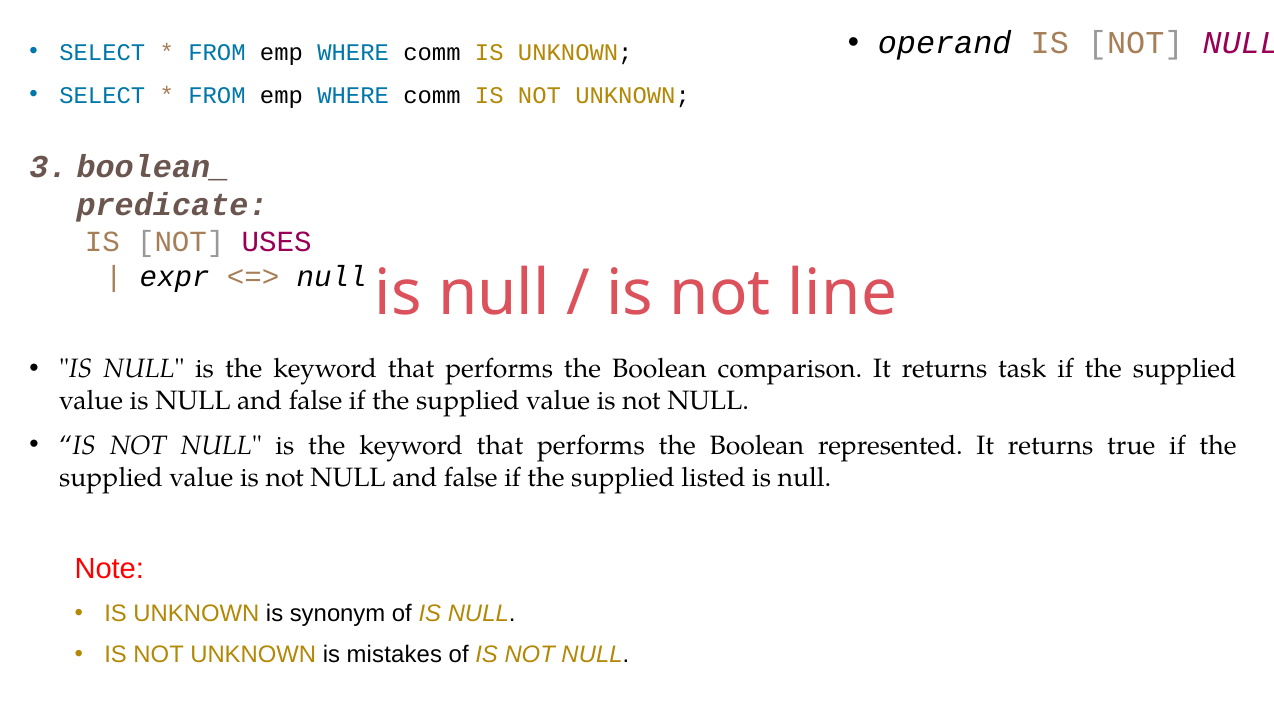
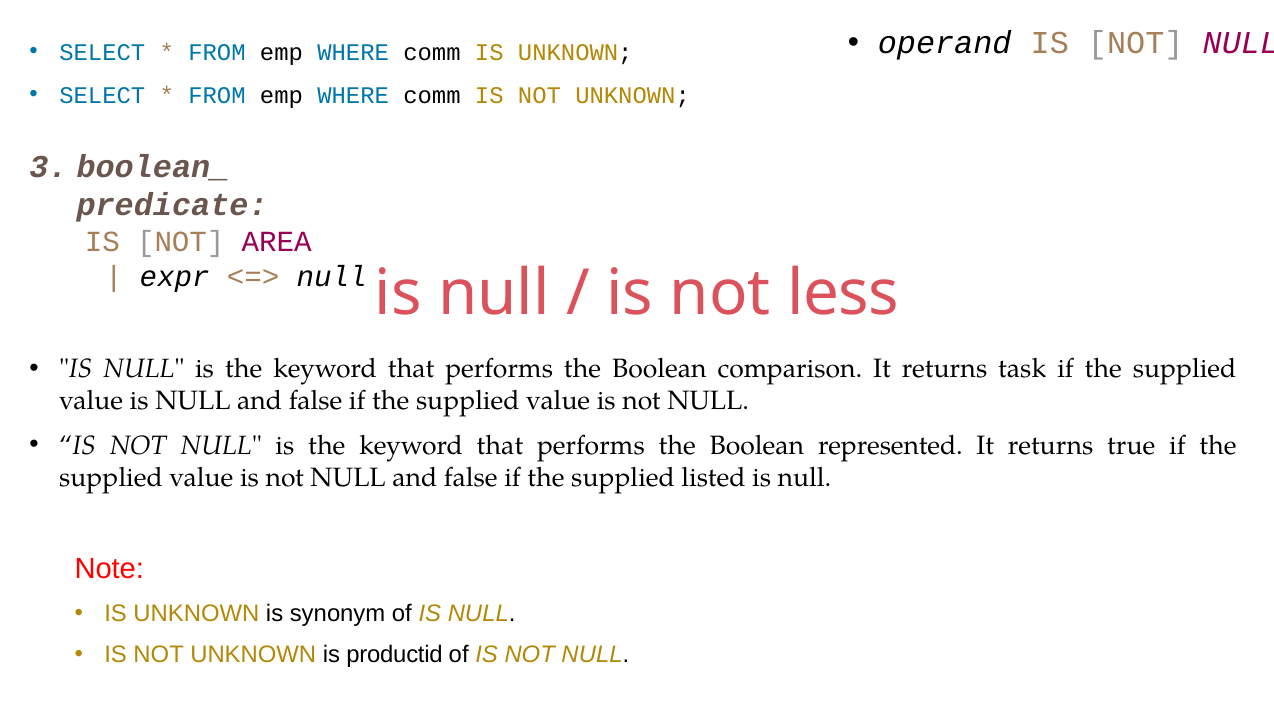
USES: USES -> AREA
line: line -> less
mistakes: mistakes -> productid
